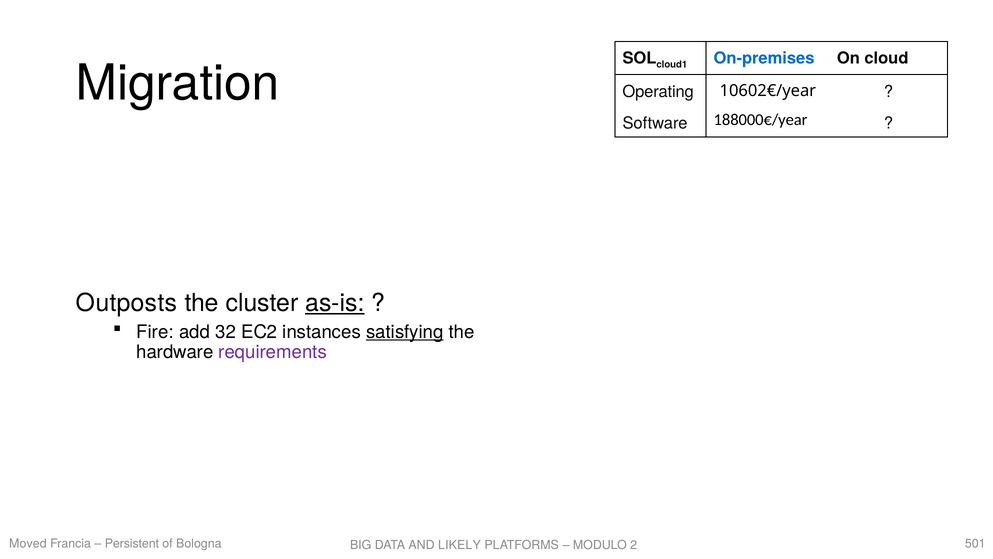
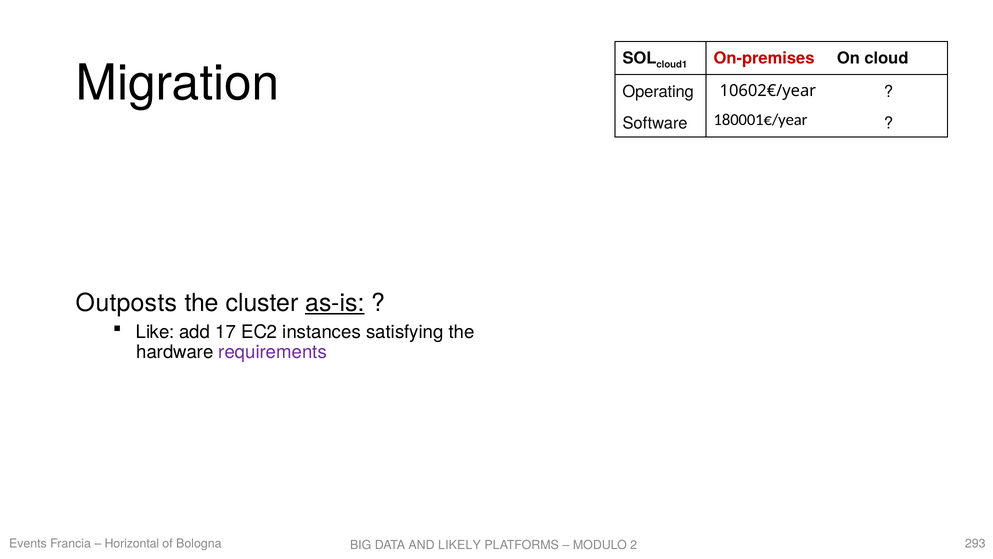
On-premises colour: blue -> red
188000€/year: 188000€/year -> 180001€/year
Fire: Fire -> Like
32: 32 -> 17
satisfying underline: present -> none
Moved: Moved -> Events
Persistent: Persistent -> Horizontal
501: 501 -> 293
